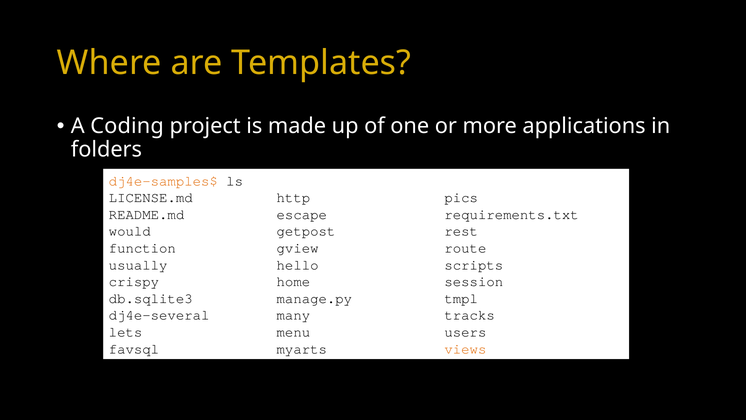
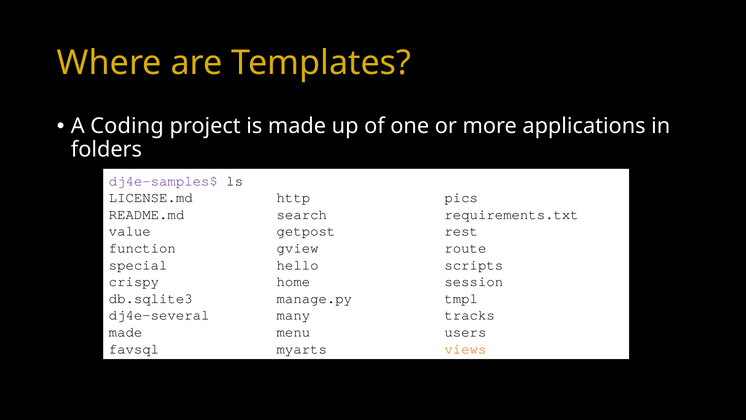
dj4e-samples$ colour: orange -> purple
escape: escape -> search
would: would -> value
usually: usually -> special
lets at (126, 332): lets -> made
